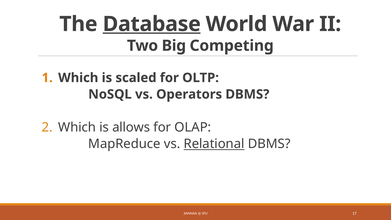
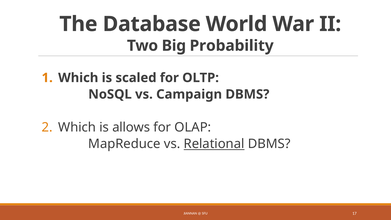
Database underline: present -> none
Competing: Competing -> Probability
Operators: Operators -> Campaign
